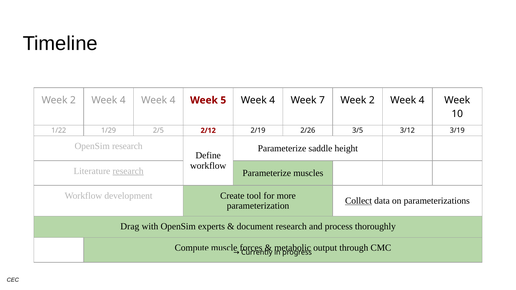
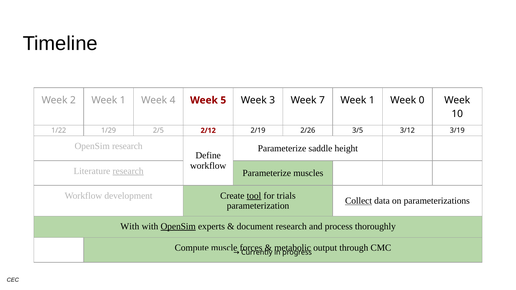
4 at (123, 100): 4 -> 1
5 Week 4: 4 -> 3
7 Week 2: 2 -> 1
4 at (422, 100): 4 -> 0
tool underline: none -> present
more: more -> trials
Drag at (130, 227): Drag -> With
OpenSim at (178, 227) underline: none -> present
